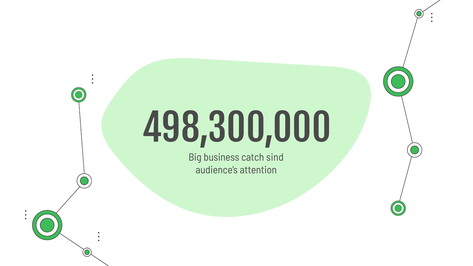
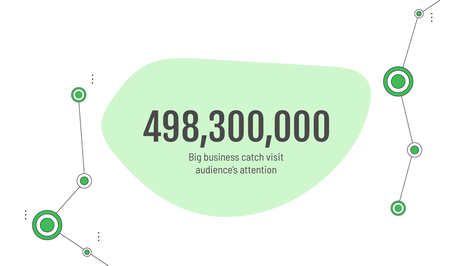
sind: sind -> visit
